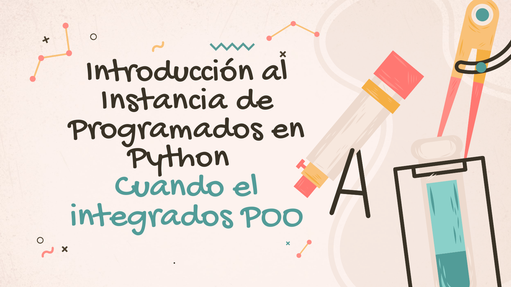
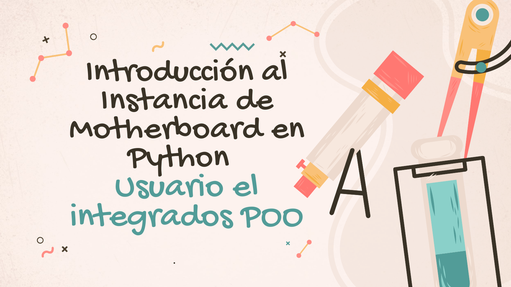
Programados: Programados -> Motherboard
Cuando: Cuando -> Usuario
